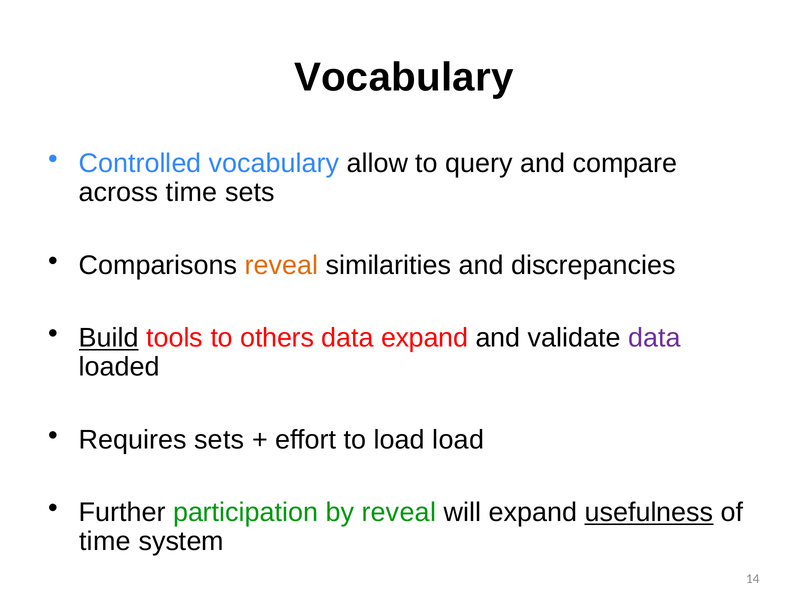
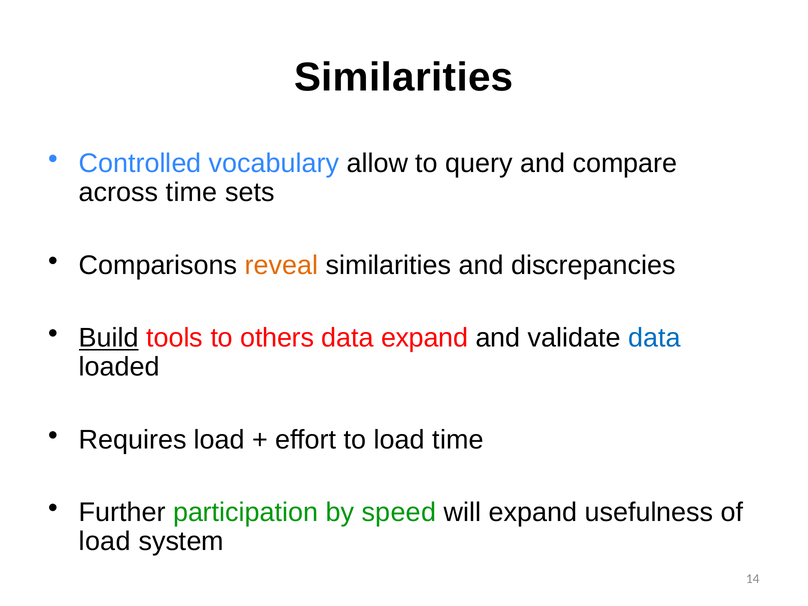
Vocabulary at (404, 78): Vocabulary -> Similarities
data at (654, 338) colour: purple -> blue
Requires sets: sets -> load
load load: load -> time
by reveal: reveal -> speed
usefulness underline: present -> none
time at (105, 542): time -> load
